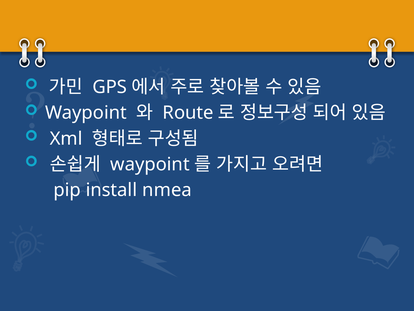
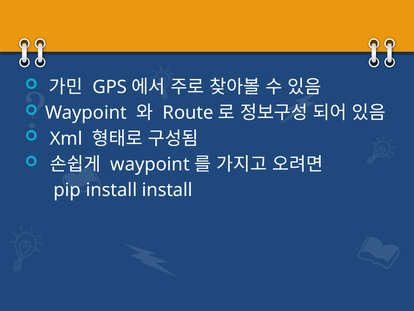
install nmea: nmea -> install
